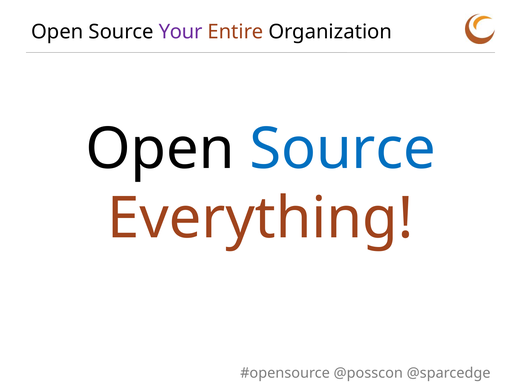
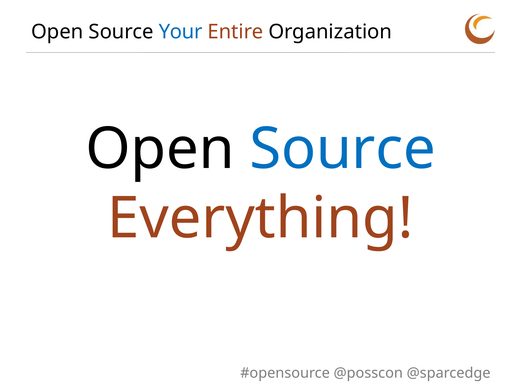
Your colour: purple -> blue
